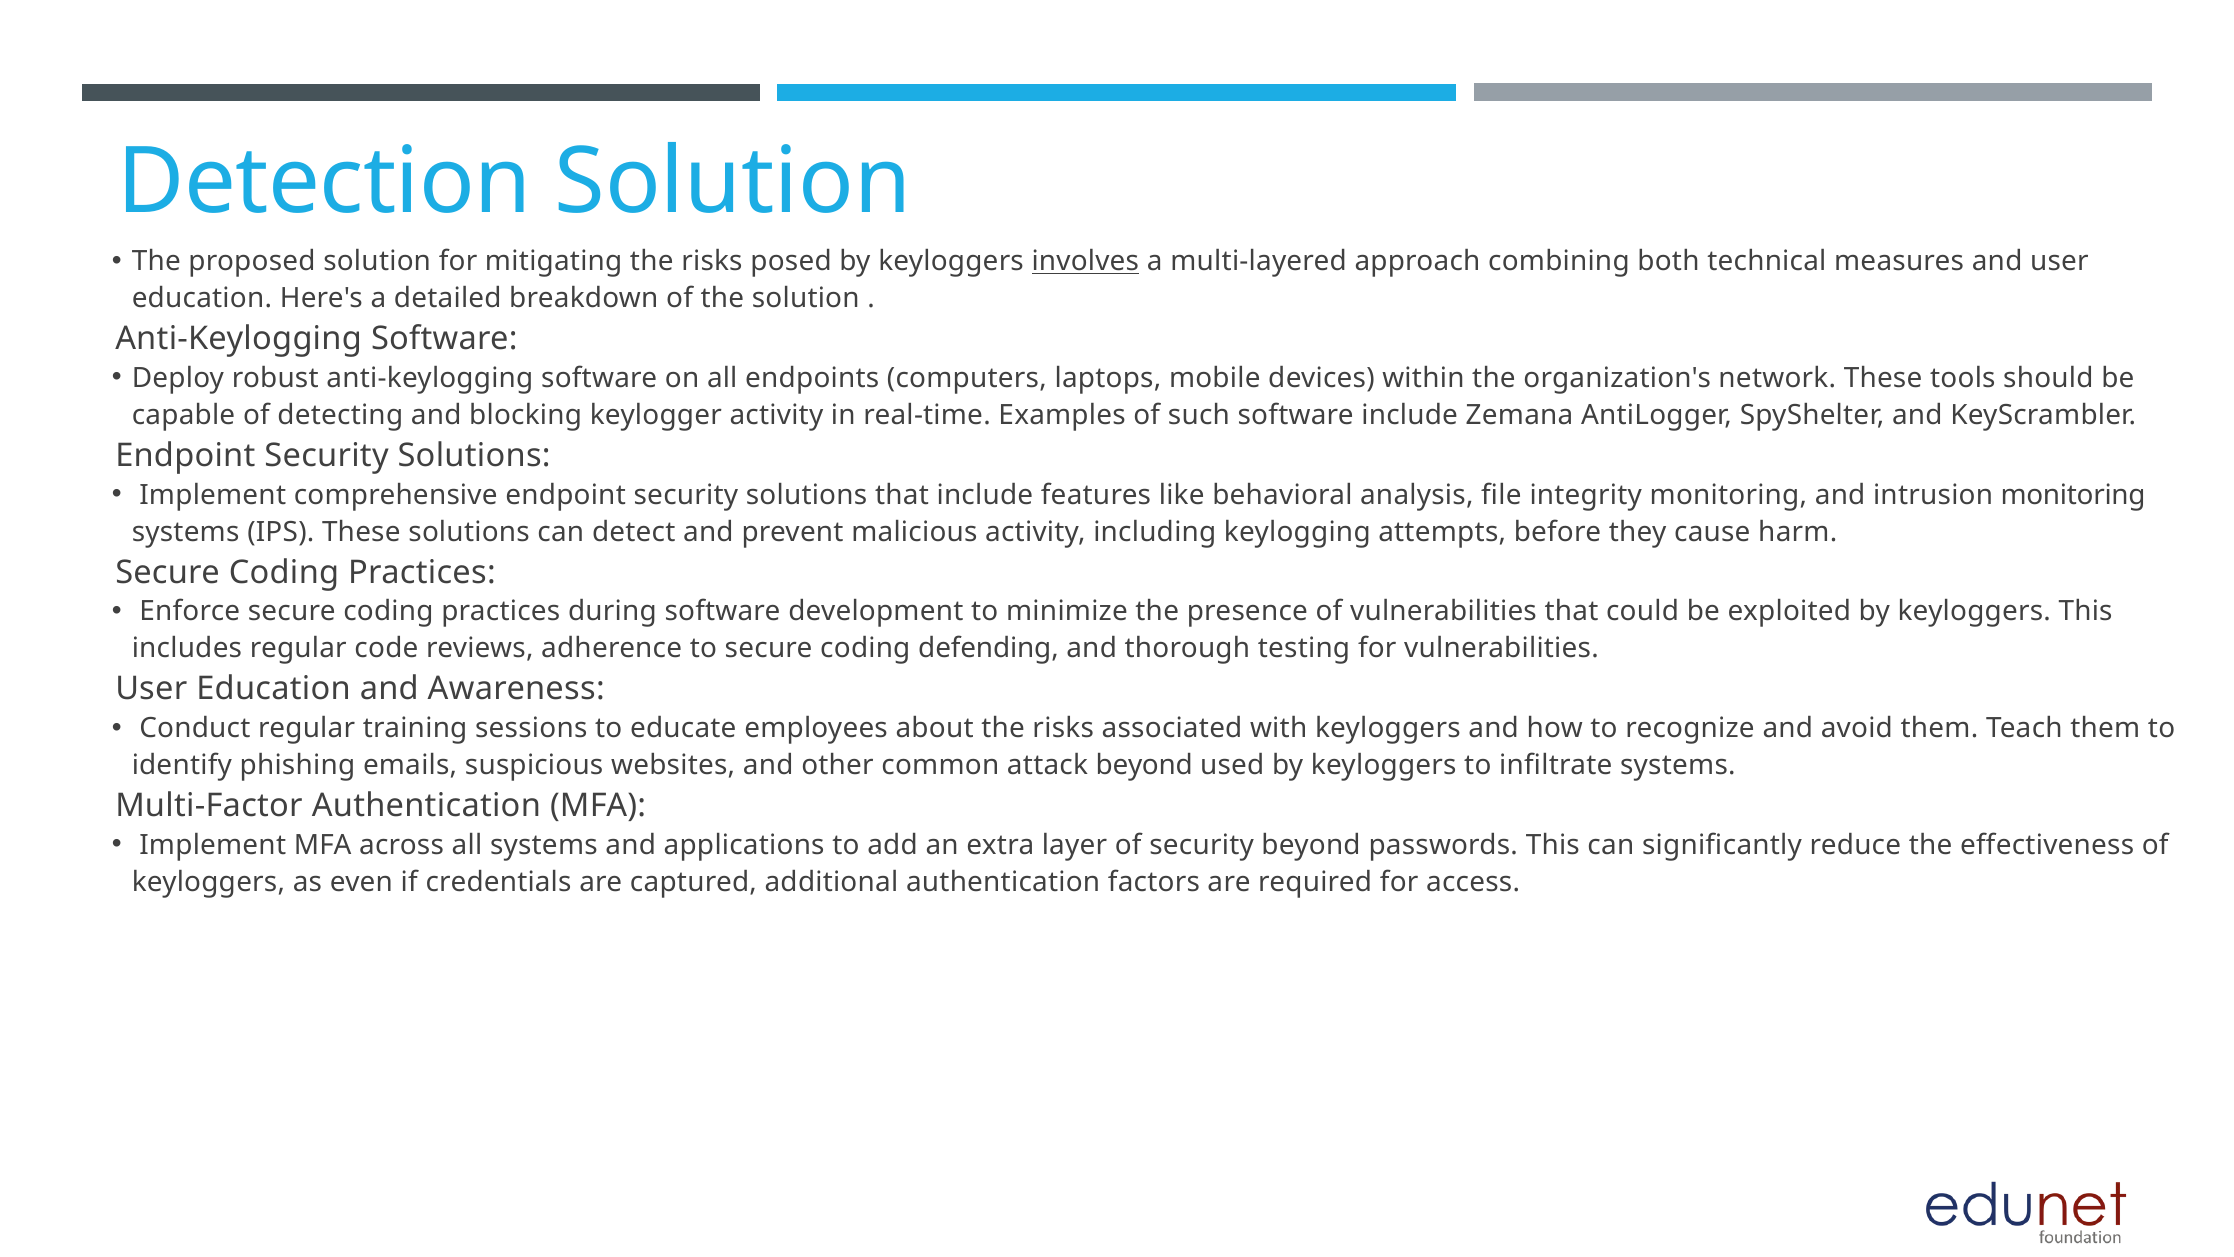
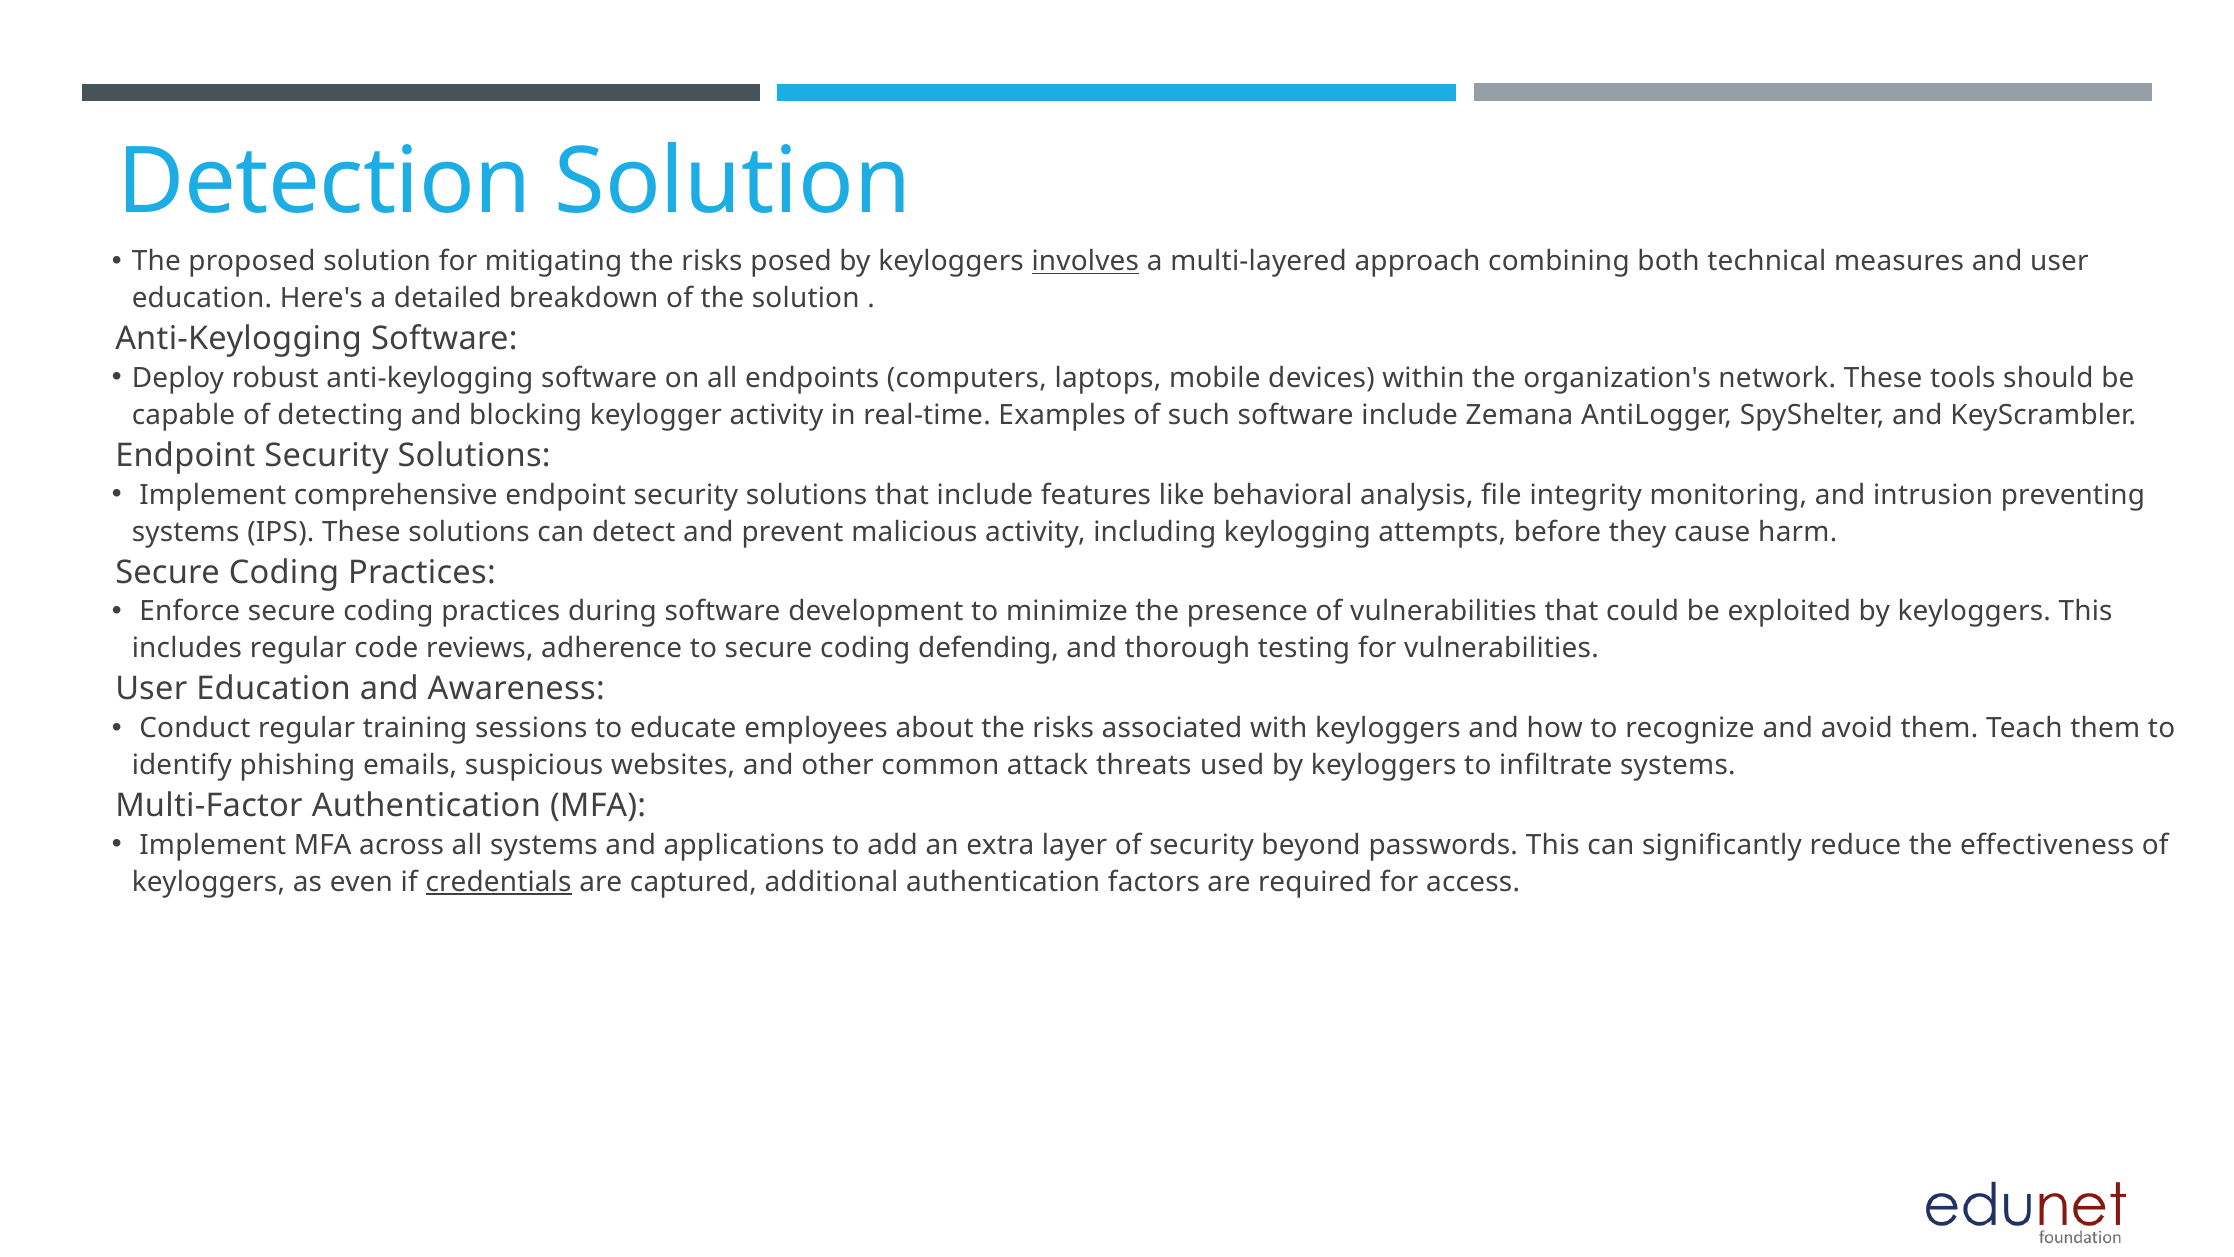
intrusion monitoring: monitoring -> preventing
attack beyond: beyond -> threats
credentials underline: none -> present
